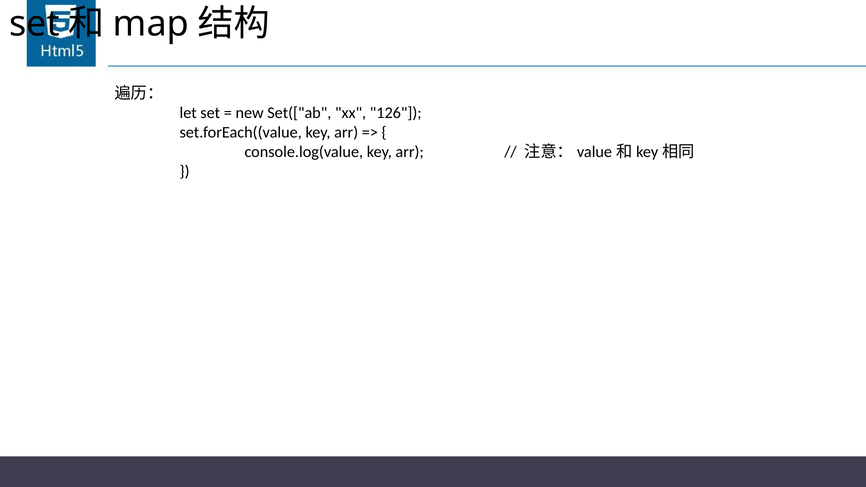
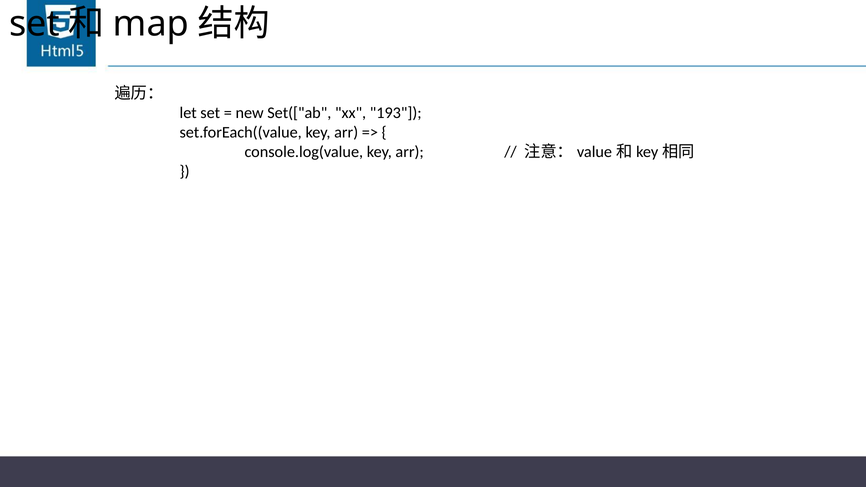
126: 126 -> 193
